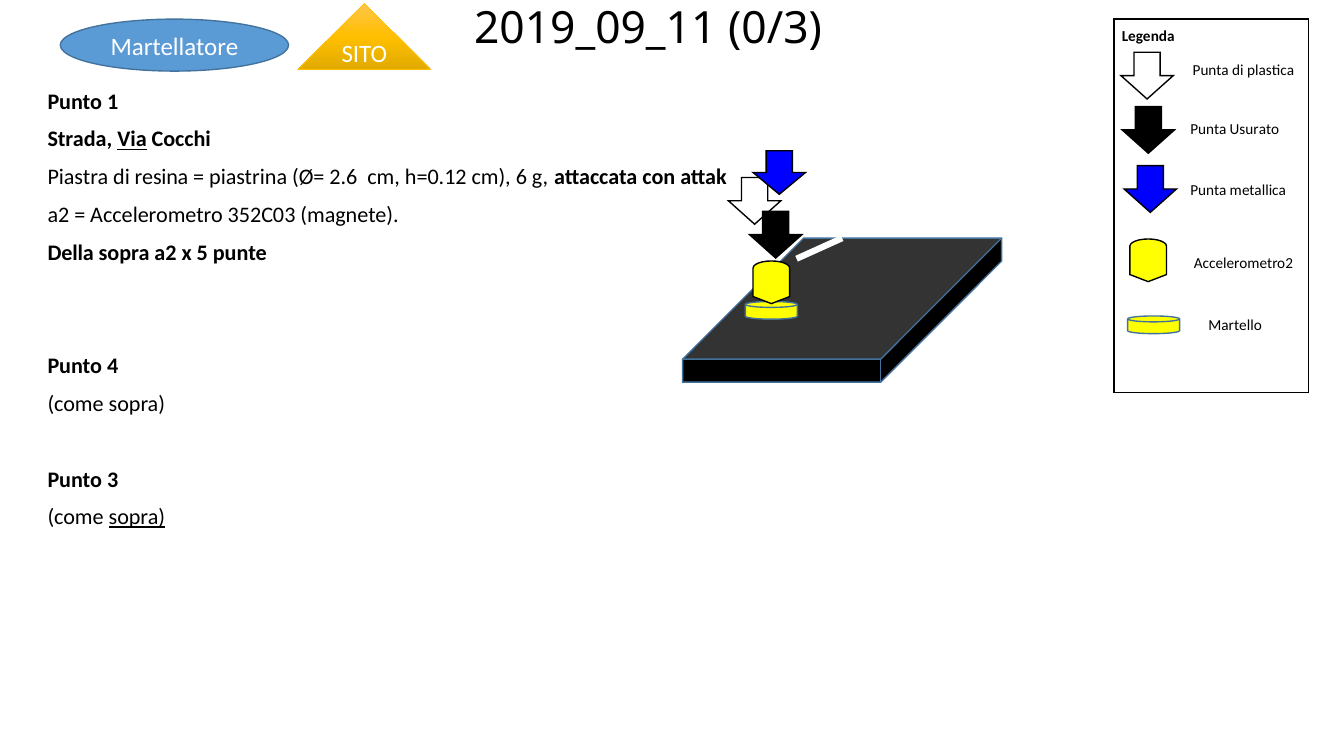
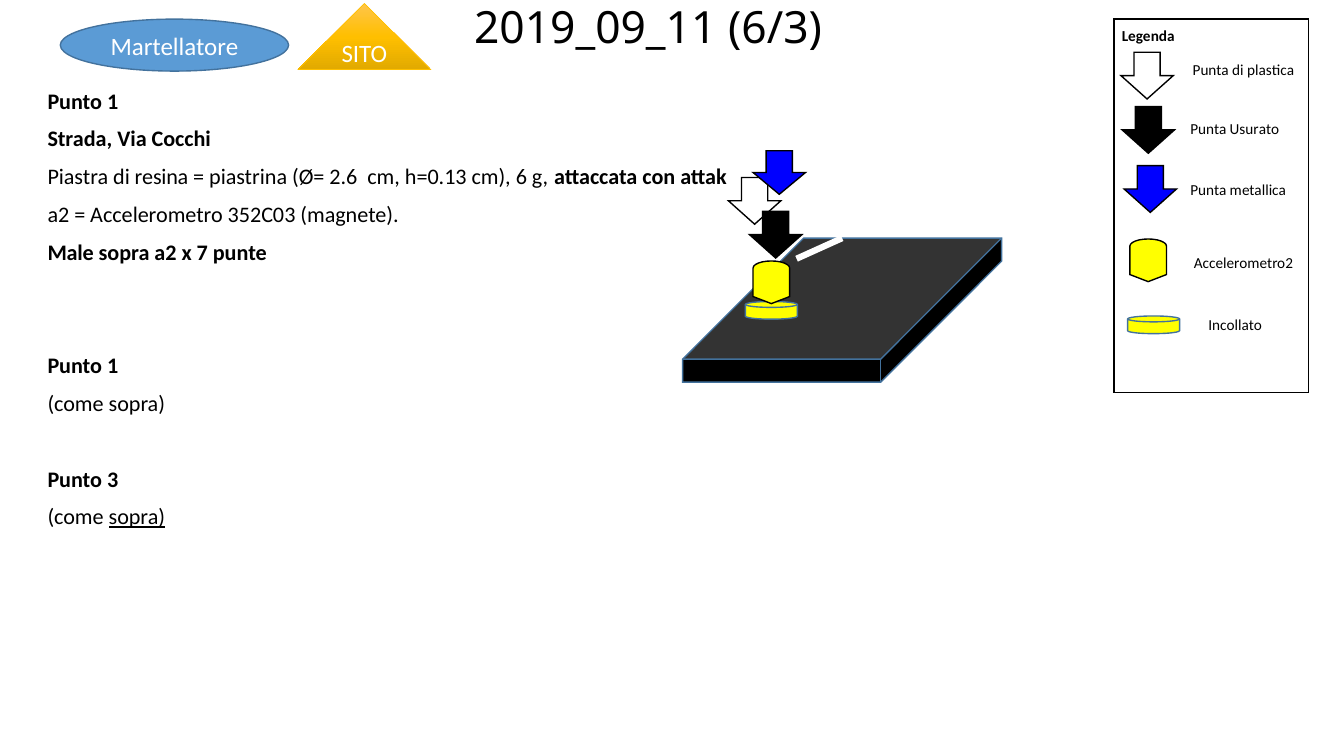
0/3: 0/3 -> 6/3
Via underline: present -> none
h=0.12: h=0.12 -> h=0.13
Della: Della -> Male
5: 5 -> 7
Martello: Martello -> Incollato
4 at (113, 366): 4 -> 1
